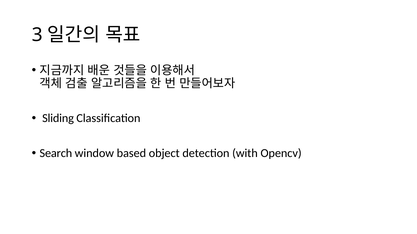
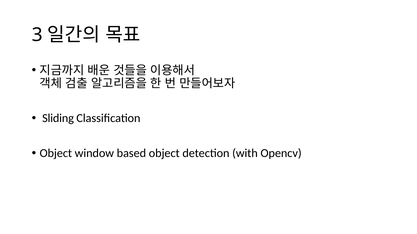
Search at (56, 154): Search -> Object
